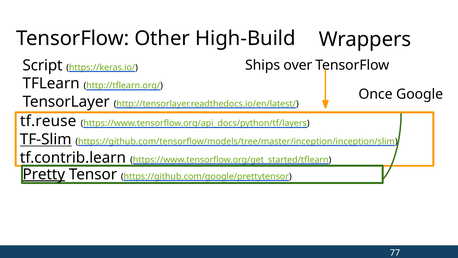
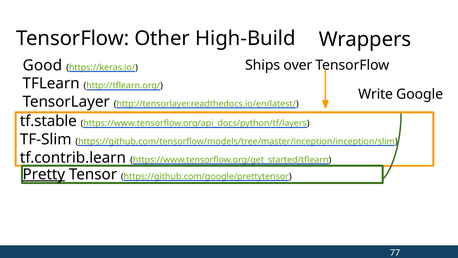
Script: Script -> Good
Once: Once -> Write
tf.reuse: tf.reuse -> tf.stable
TF-Slim underline: present -> none
